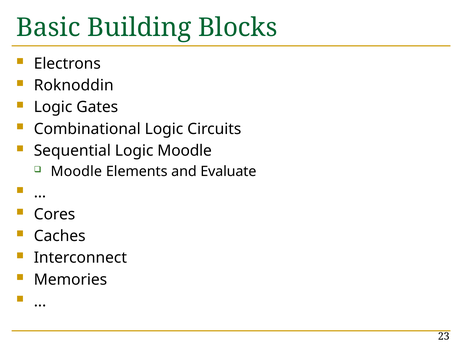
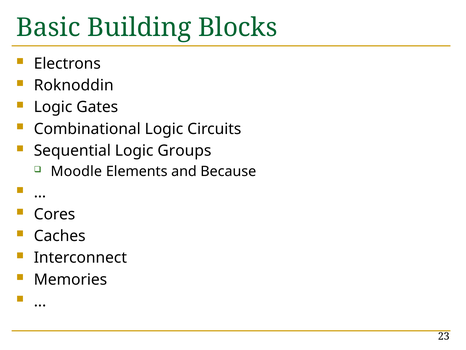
Logic Moodle: Moodle -> Groups
Evaluate: Evaluate -> Because
